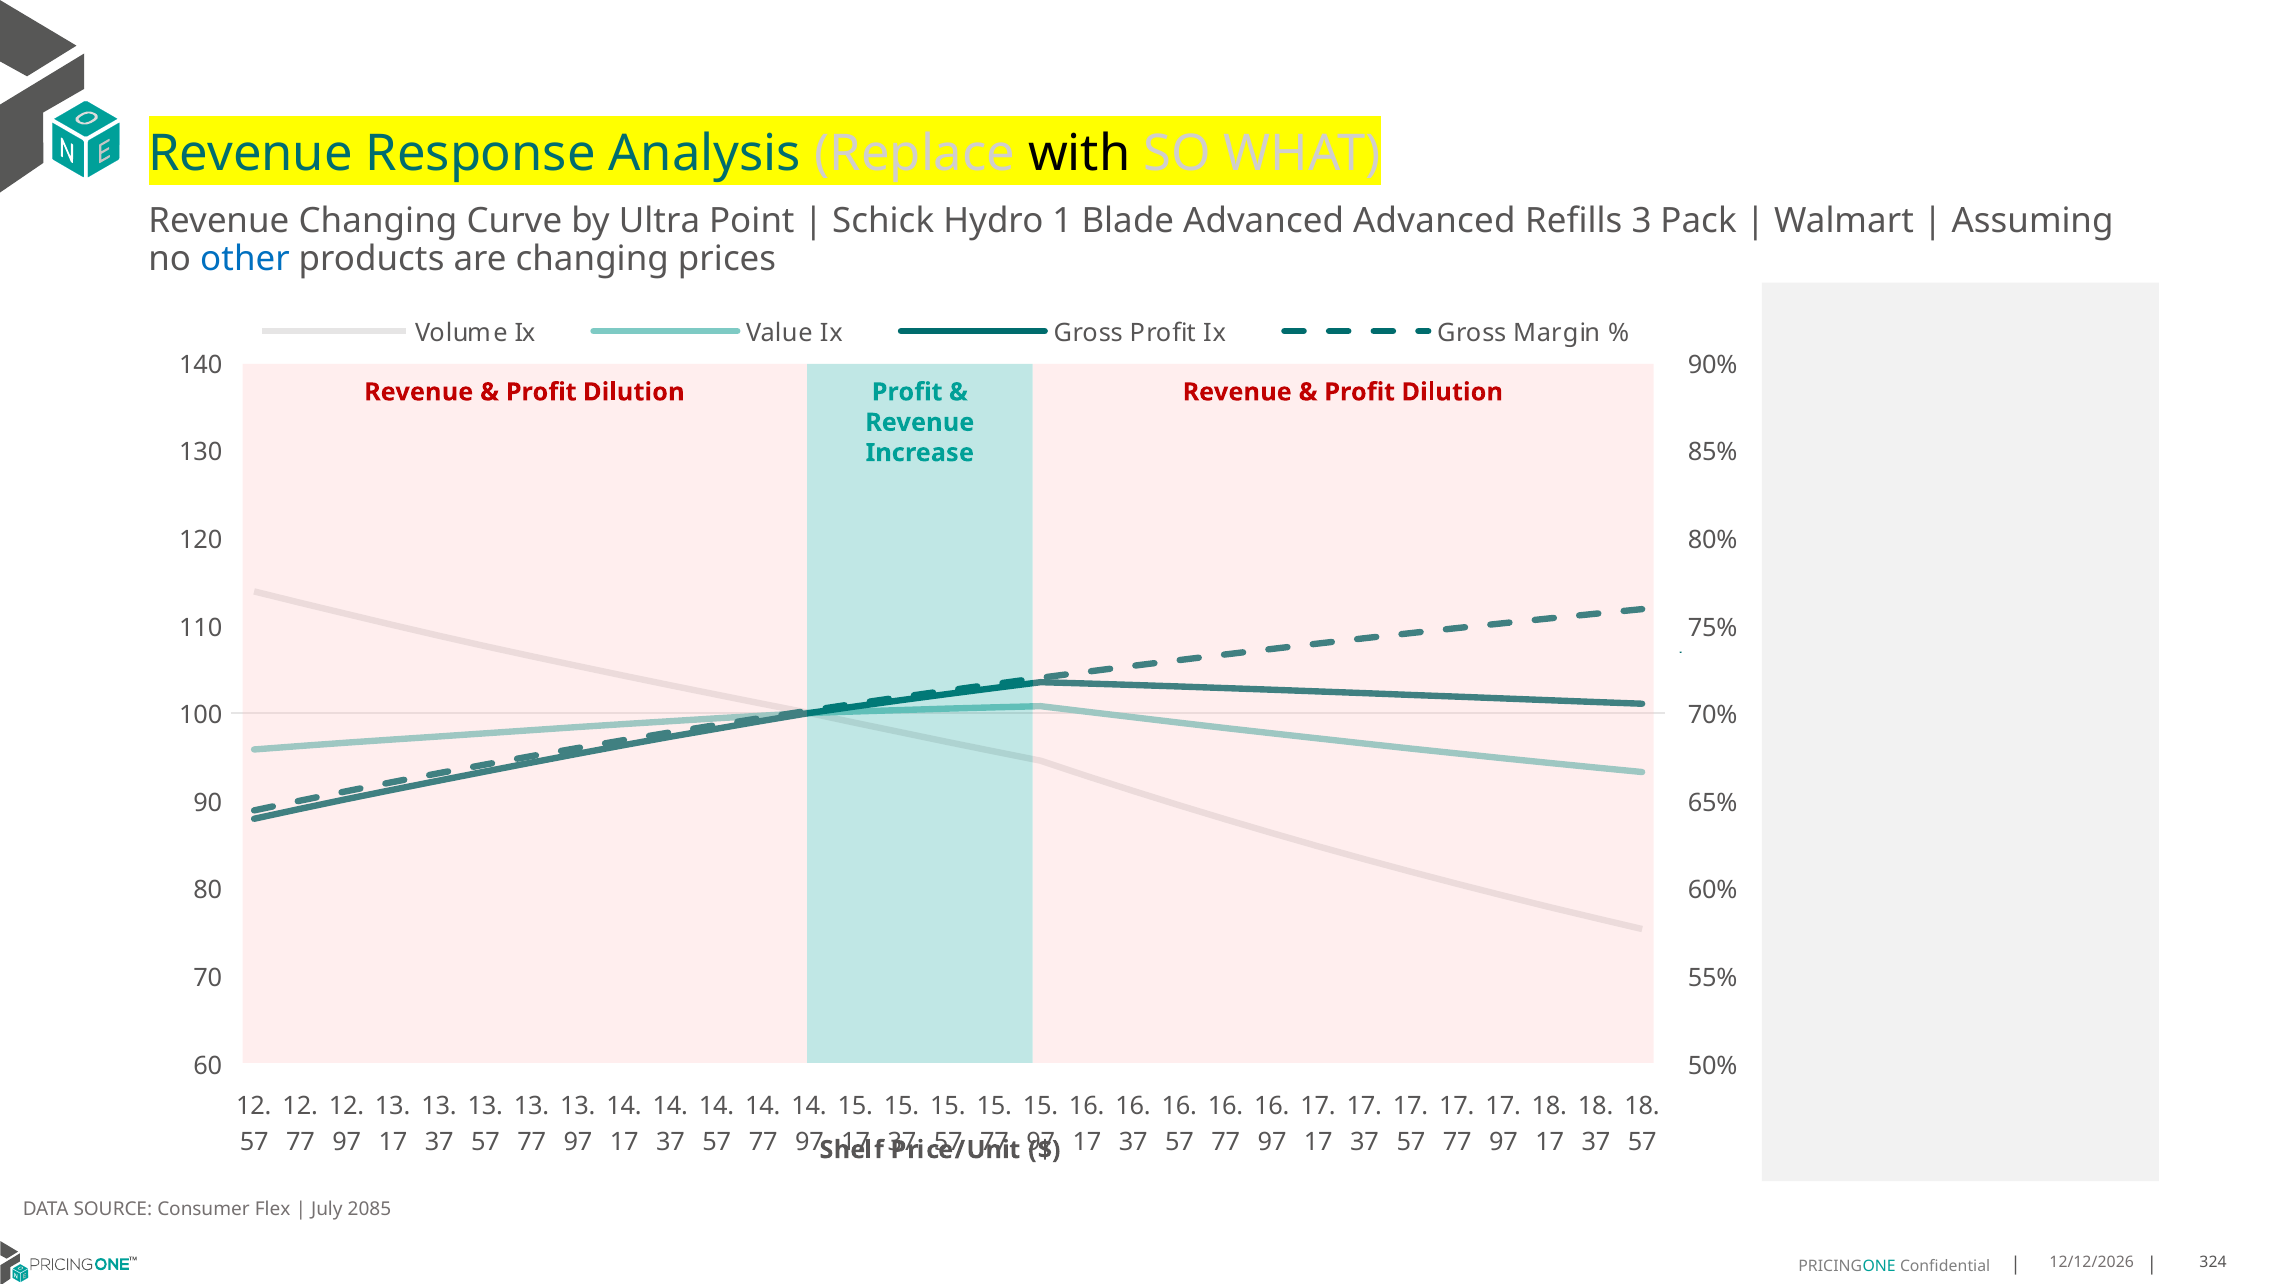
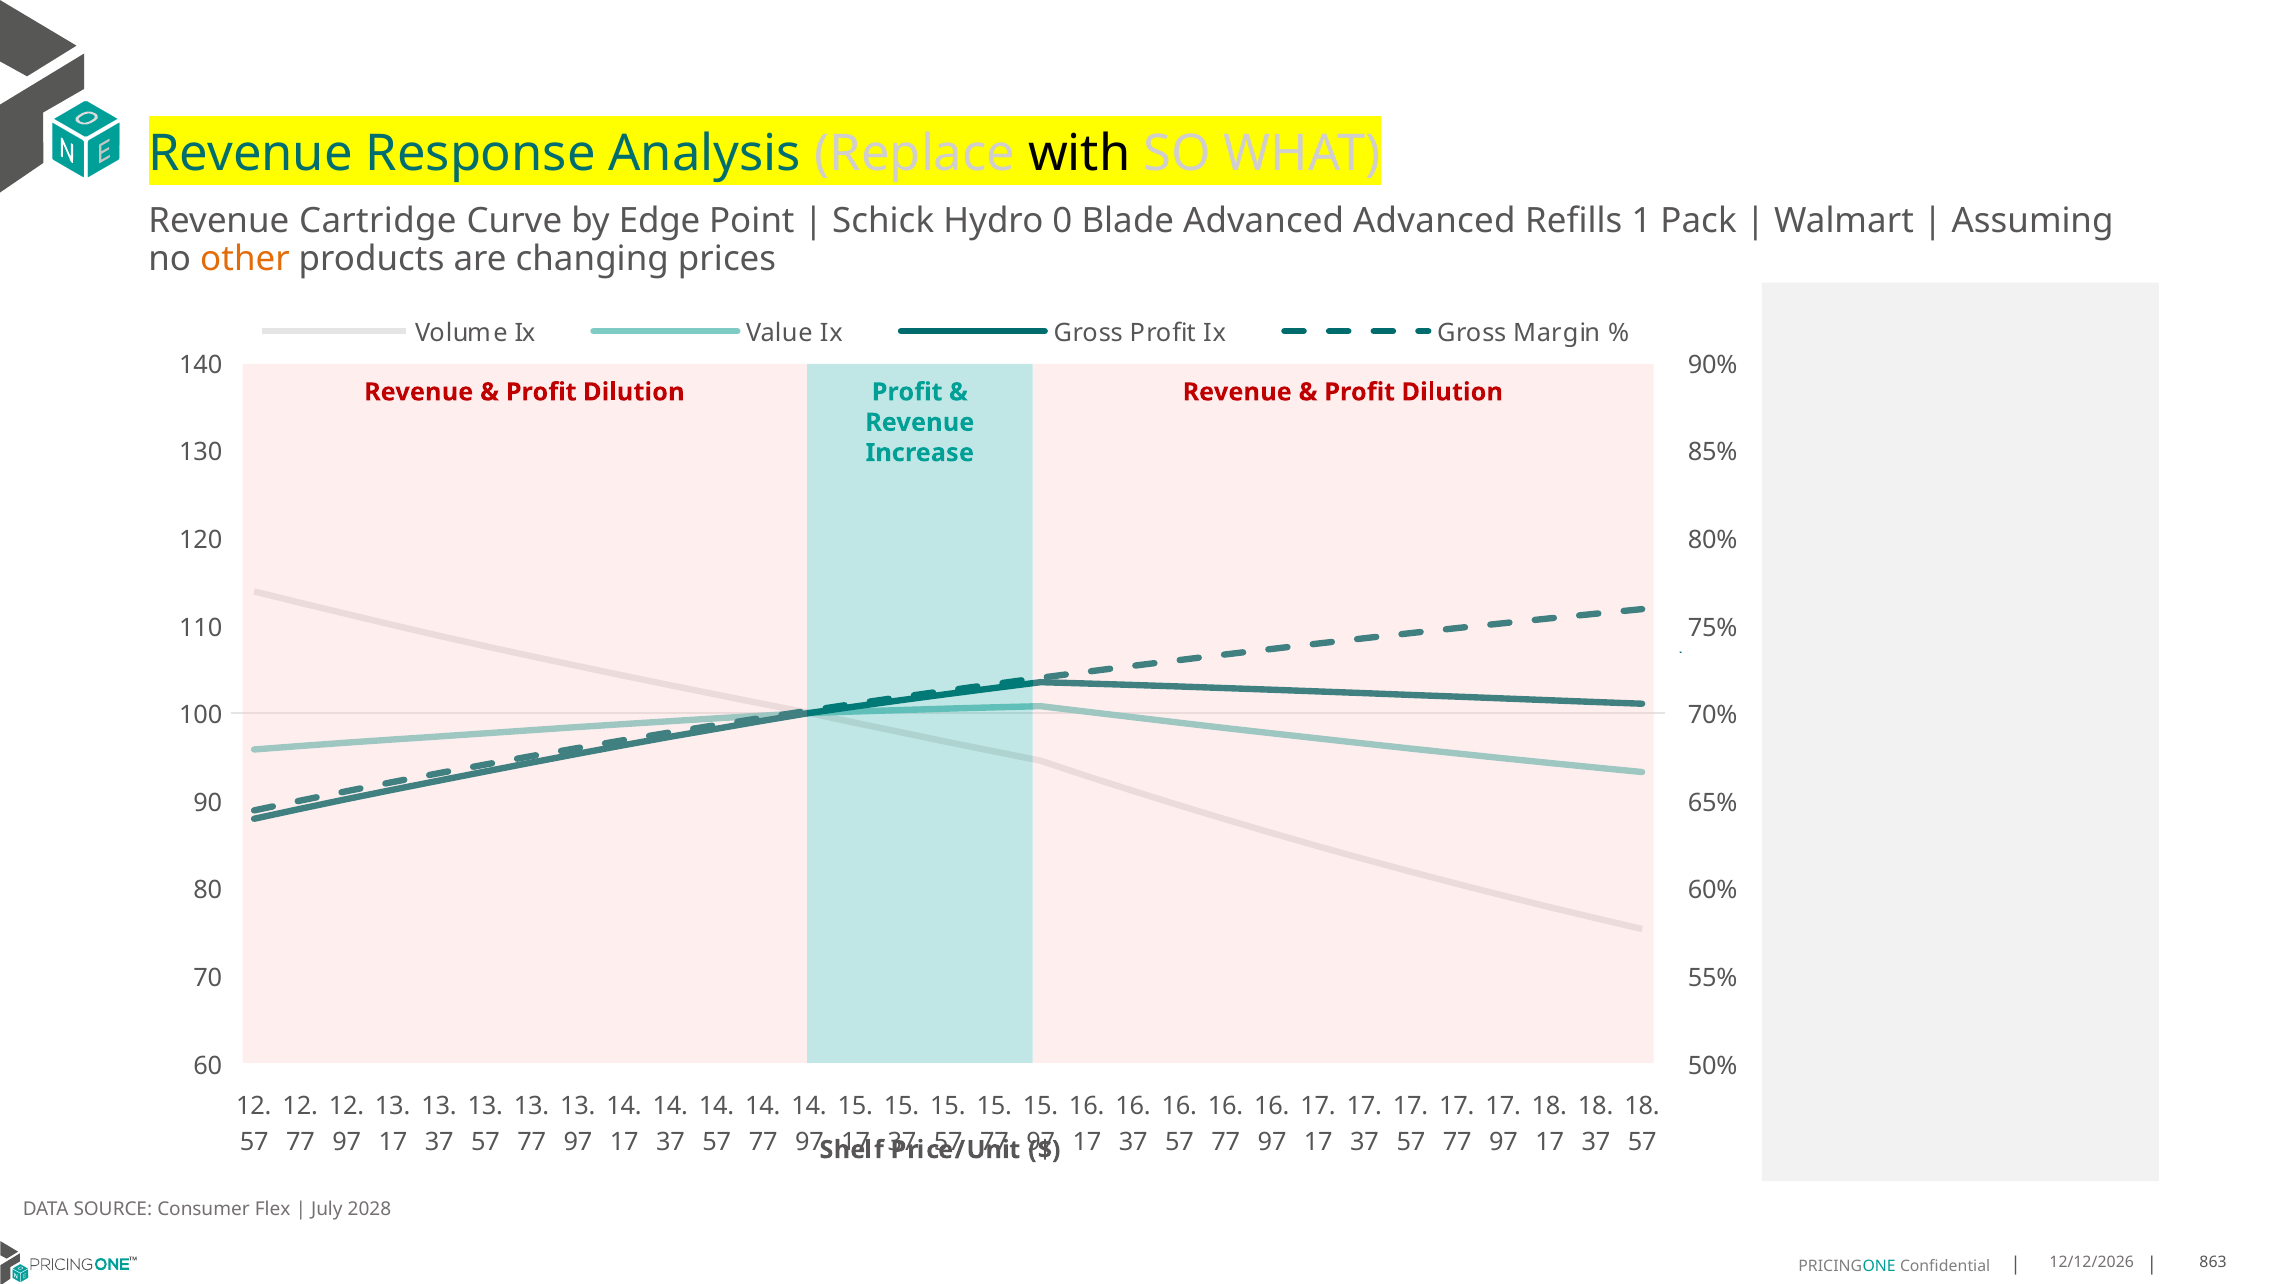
Revenue Changing: Changing -> Cartridge
Ultra: Ultra -> Edge
1: 1 -> 0
3: 3 -> 1
other colour: blue -> orange
2085: 2085 -> 2028
324: 324 -> 863
